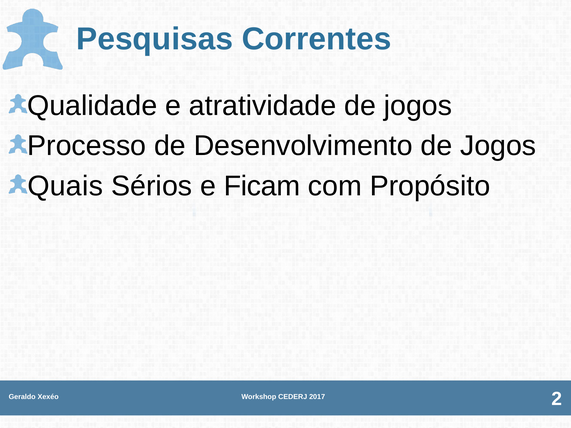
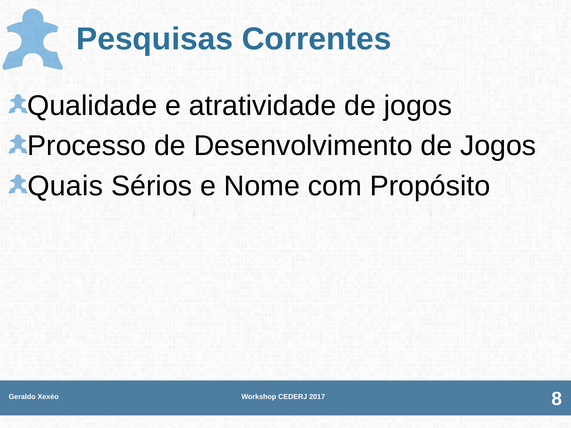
Ficam: Ficam -> Nome
2: 2 -> 8
